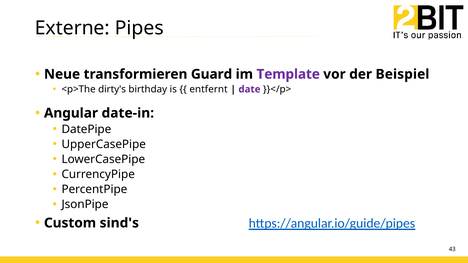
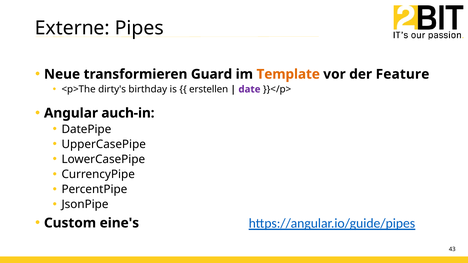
Template colour: purple -> orange
Beispiel: Beispiel -> Feature
entfernt: entfernt -> erstellen
date-in: date-in -> auch-in
sind's: sind's -> eine's
